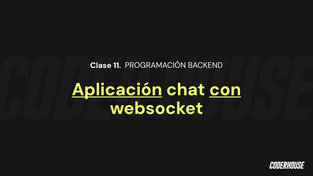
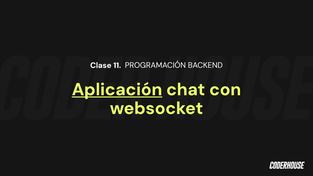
con underline: present -> none
